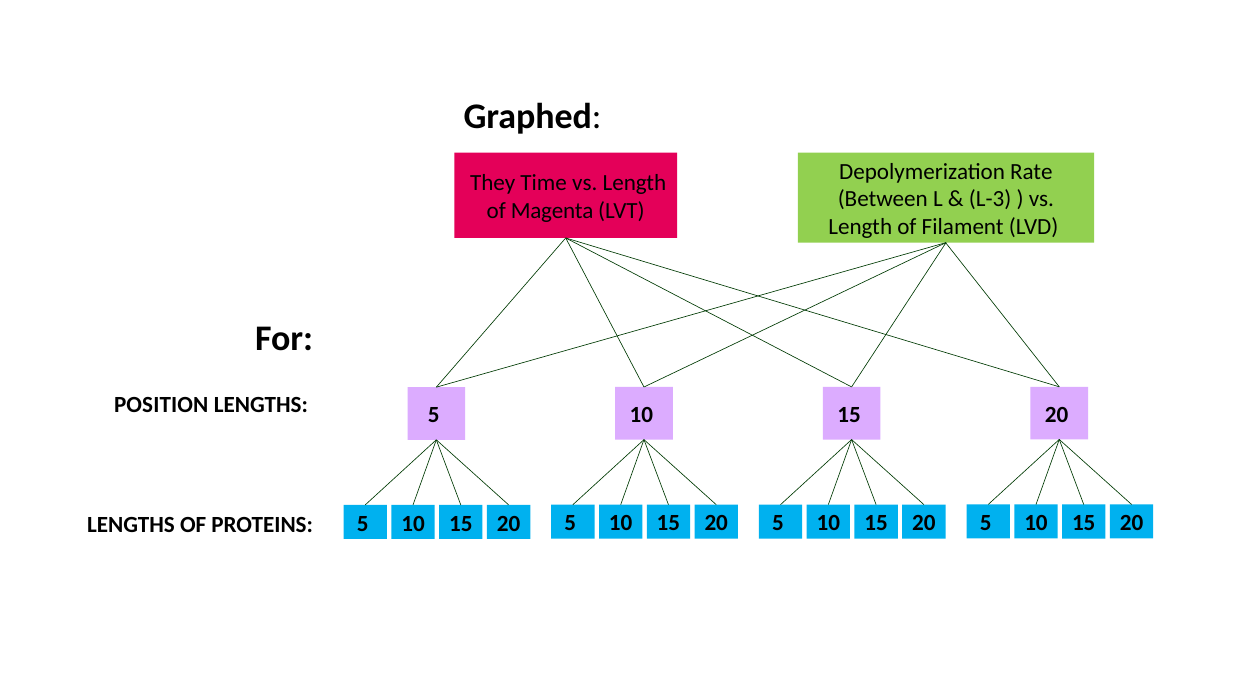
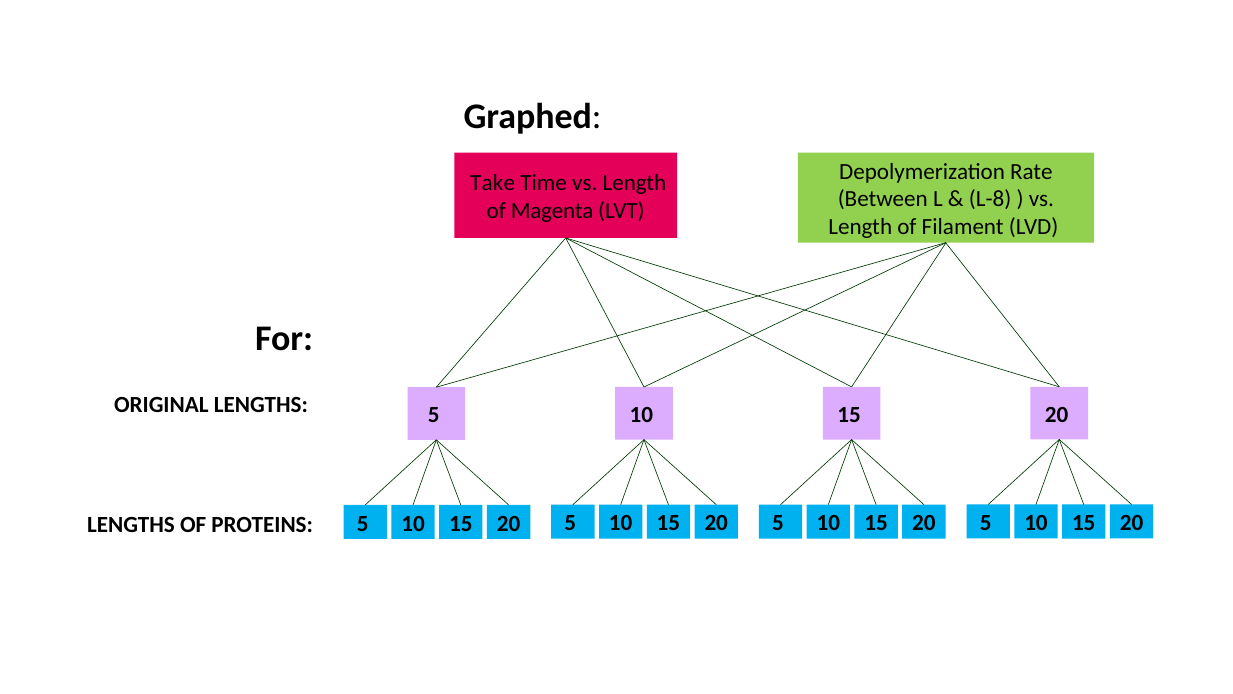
They: They -> Take
L-3: L-3 -> L-8
POSITION: POSITION -> ORIGINAL
